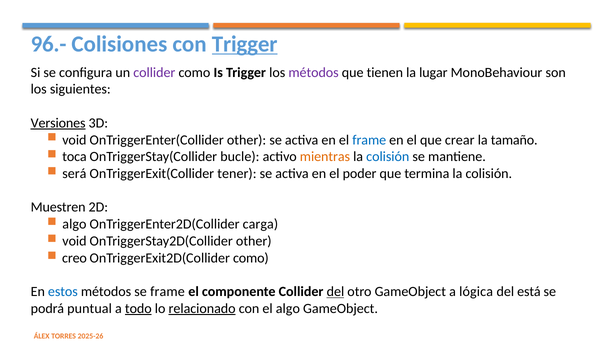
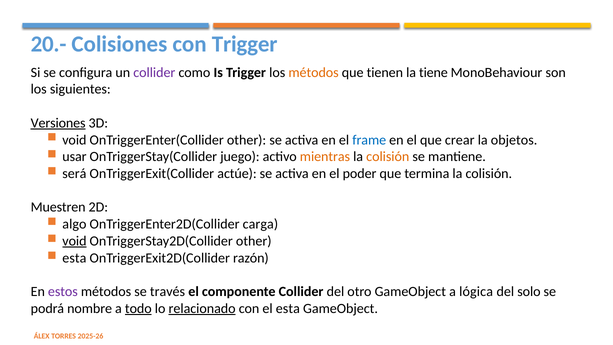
96.-: 96.- -> 20.-
Trigger at (245, 44) underline: present -> none
métodos at (314, 72) colour: purple -> orange
lugar: lugar -> tiene
tamaño: tamaño -> objetos
toca: toca -> usar
bucle: bucle -> juego
colisión at (388, 157) colour: blue -> orange
tener: tener -> actúe
void at (74, 241) underline: none -> present
creo at (74, 258): creo -> esta
OnTriggerExit2D(Collider como: como -> razón
estos colour: blue -> purple
se frame: frame -> través
del at (335, 292) underline: present -> none
está: está -> solo
puntual: puntual -> nombre
el algo: algo -> esta
